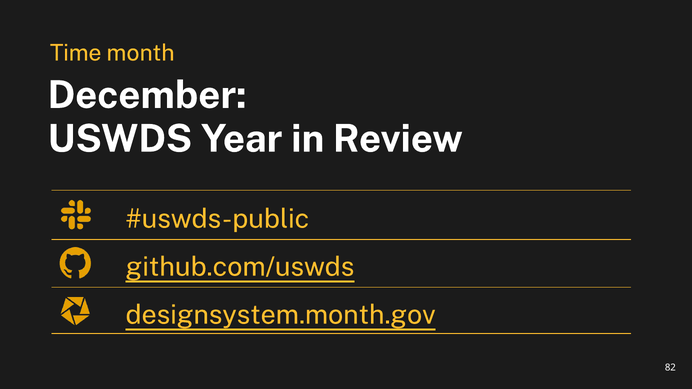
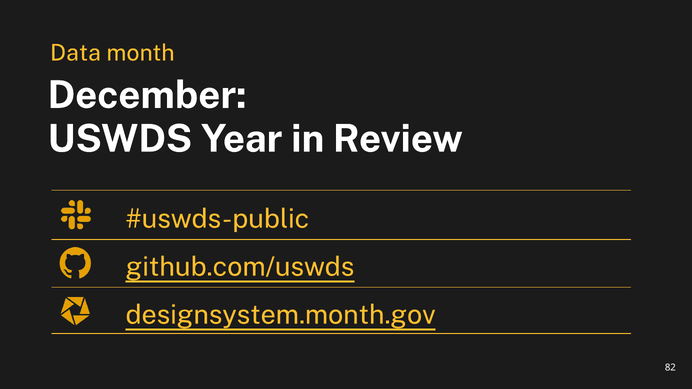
Time: Time -> Data
